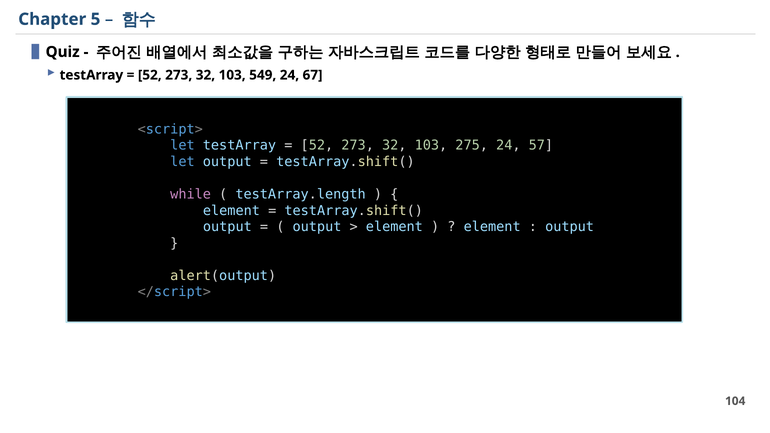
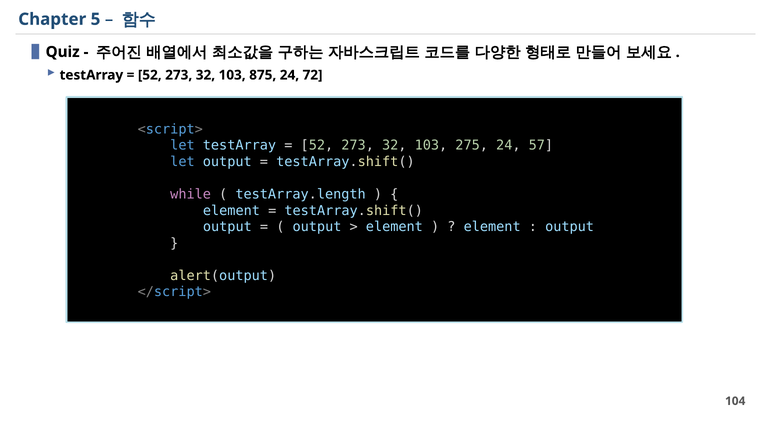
549: 549 -> 875
67: 67 -> 72
